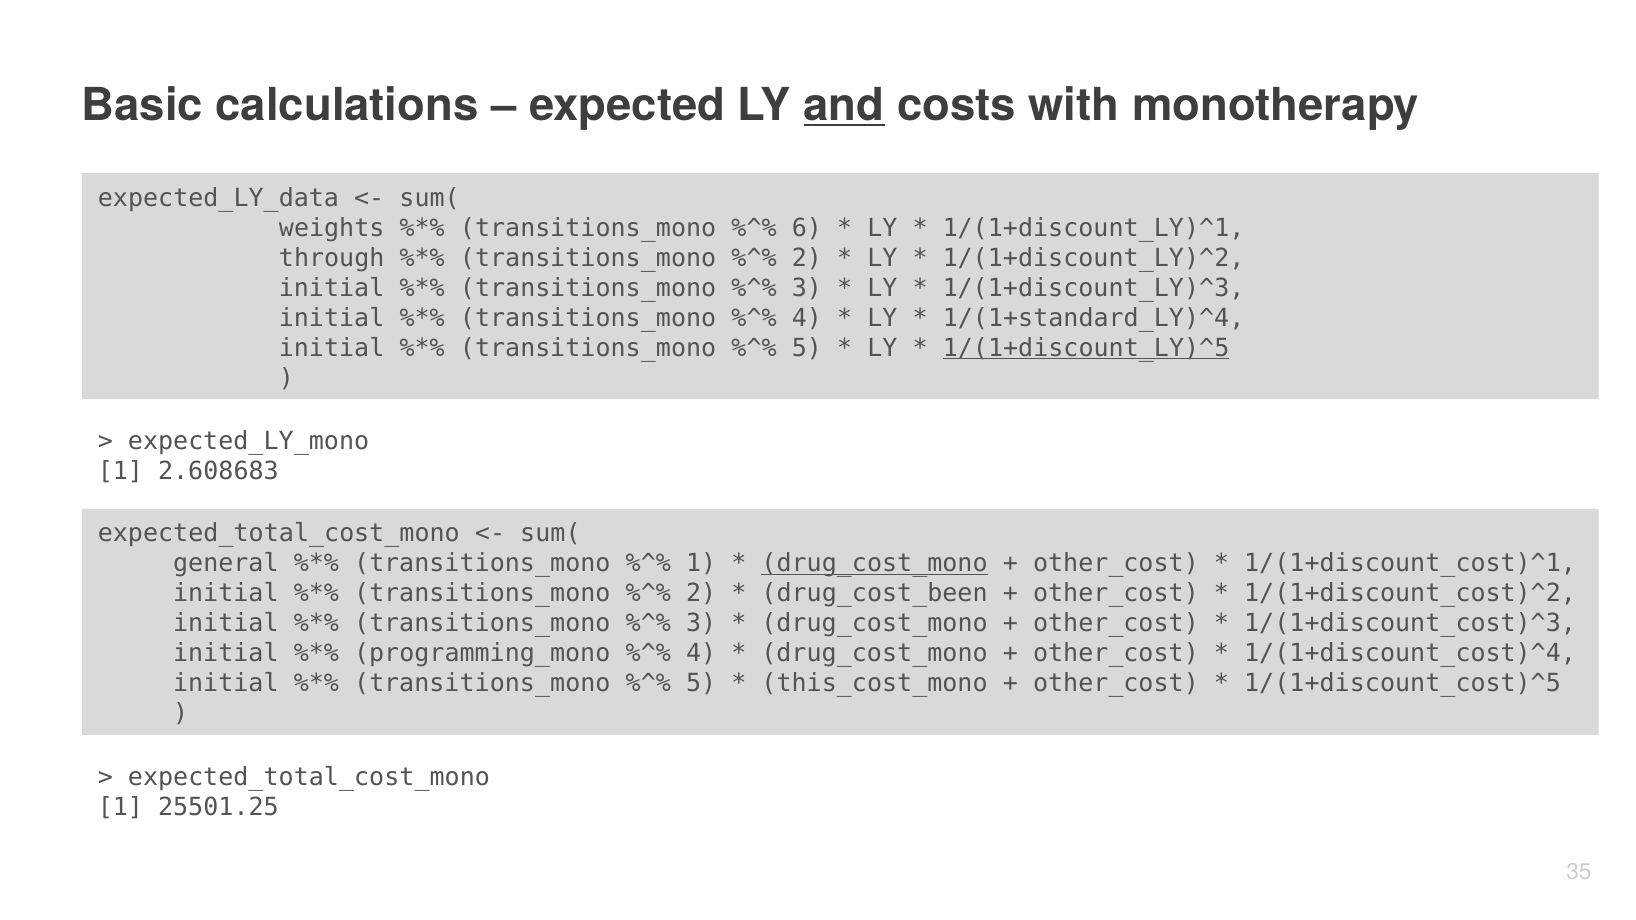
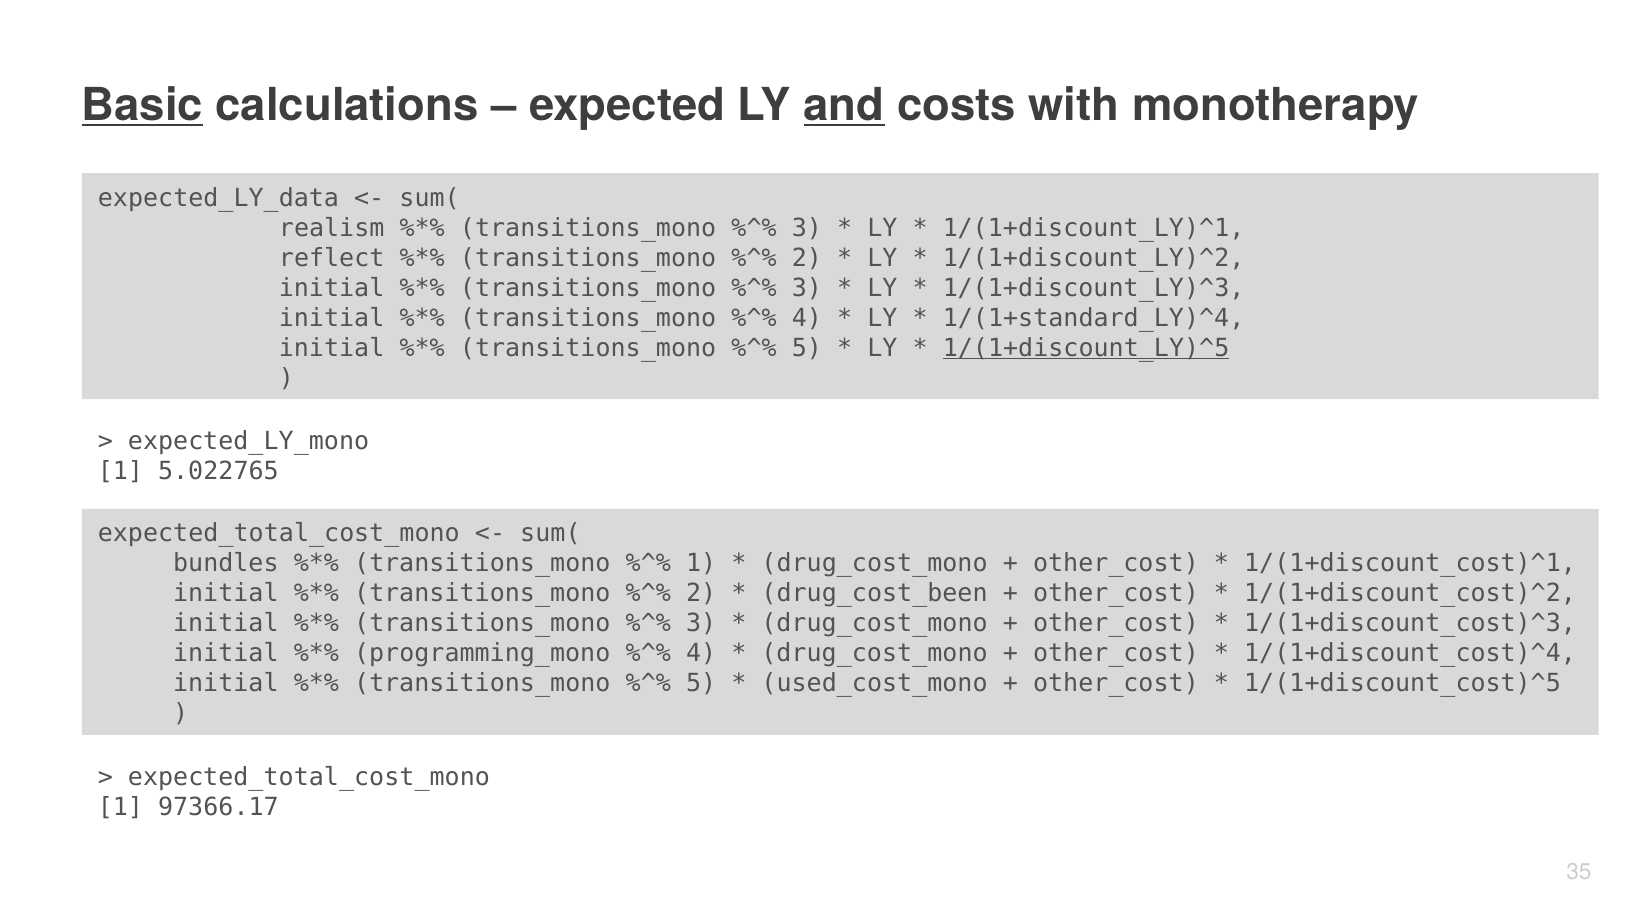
Basic underline: none -> present
weights: weights -> realism
6 at (807, 228): 6 -> 3
through: through -> reflect
2.608683: 2.608683 -> 5.022765
general: general -> bundles
drug_cost_mono at (875, 564) underline: present -> none
this_cost_mono: this_cost_mono -> used_cost_mono
25501.25: 25501.25 -> 97366.17
